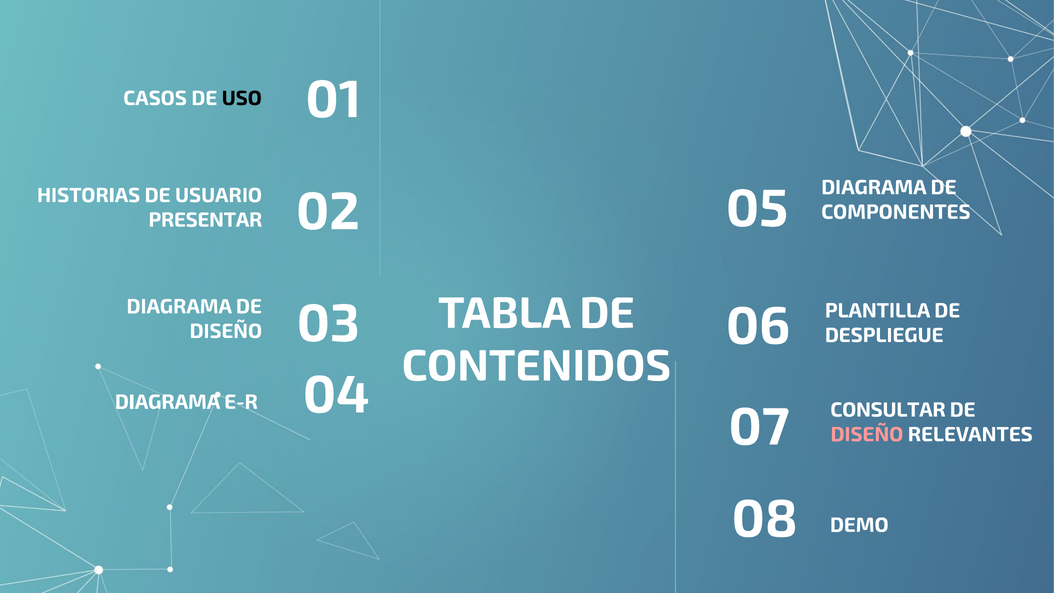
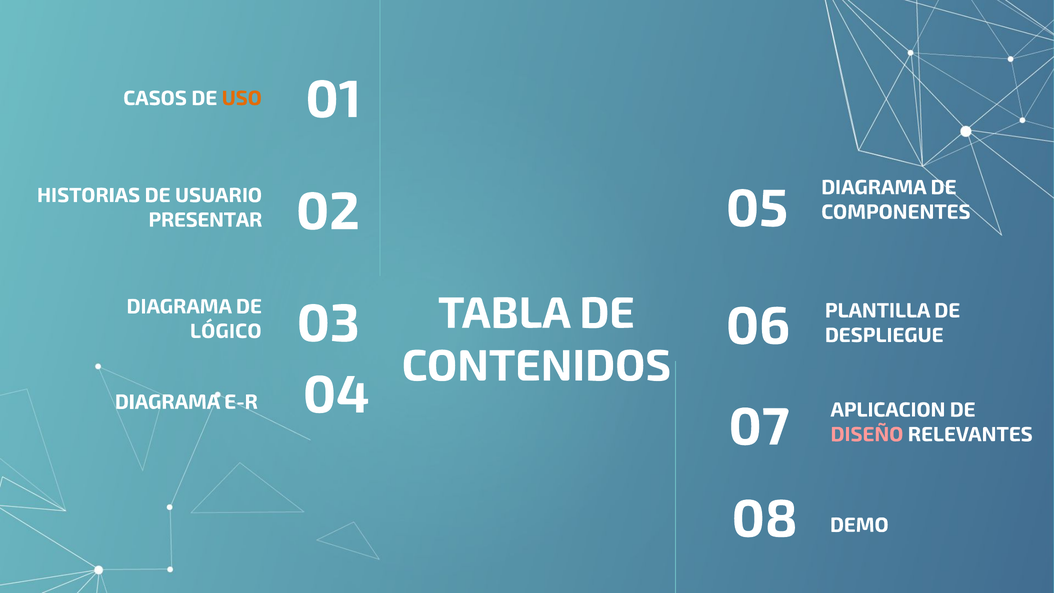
USO colour: black -> orange
DISEÑO at (226, 331): DISEÑO -> LÓGICO
CONSULTAR: CONSULTAR -> APLICACION
